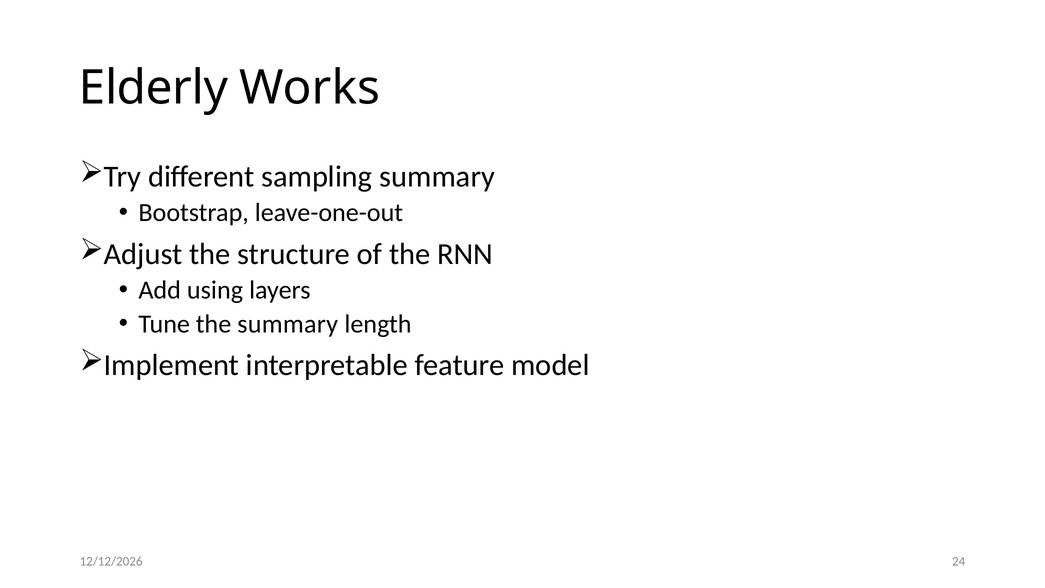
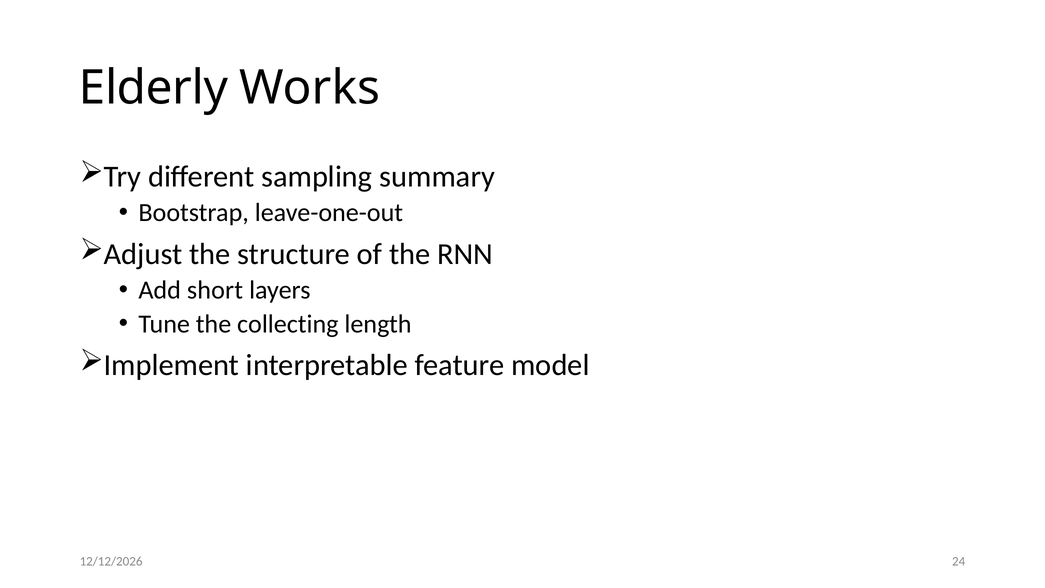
using: using -> short
the summary: summary -> collecting
